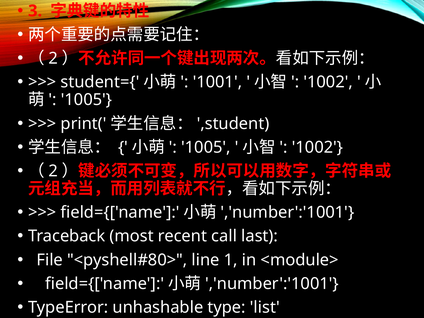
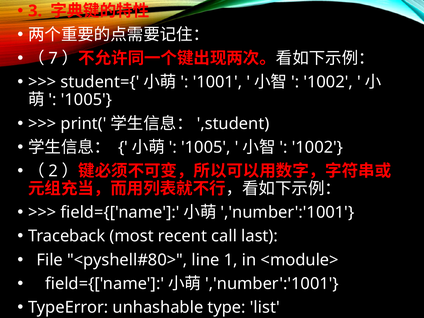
2 at (53, 58): 2 -> 7
